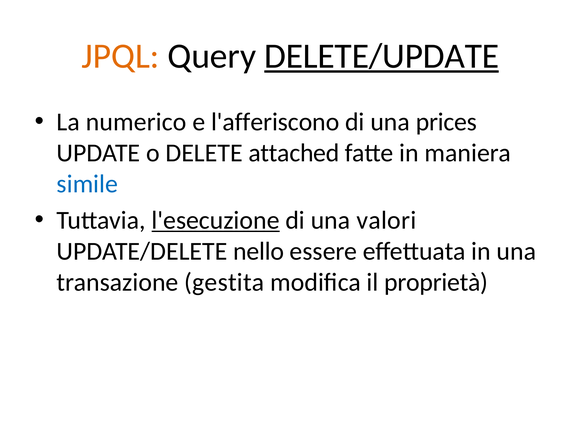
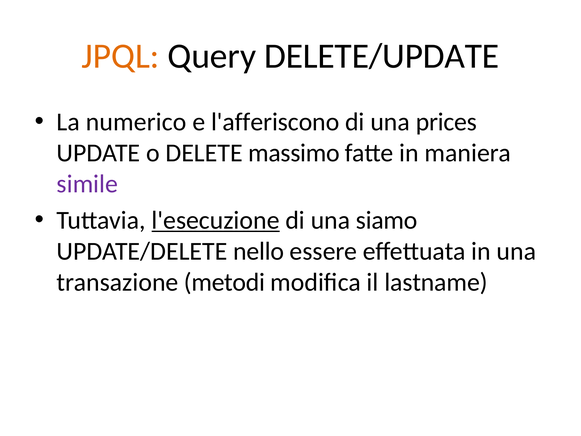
DELETE/UPDATE underline: present -> none
attached: attached -> massimo
simile colour: blue -> purple
valori: valori -> siamo
gestita: gestita -> metodi
proprietà: proprietà -> lastname
